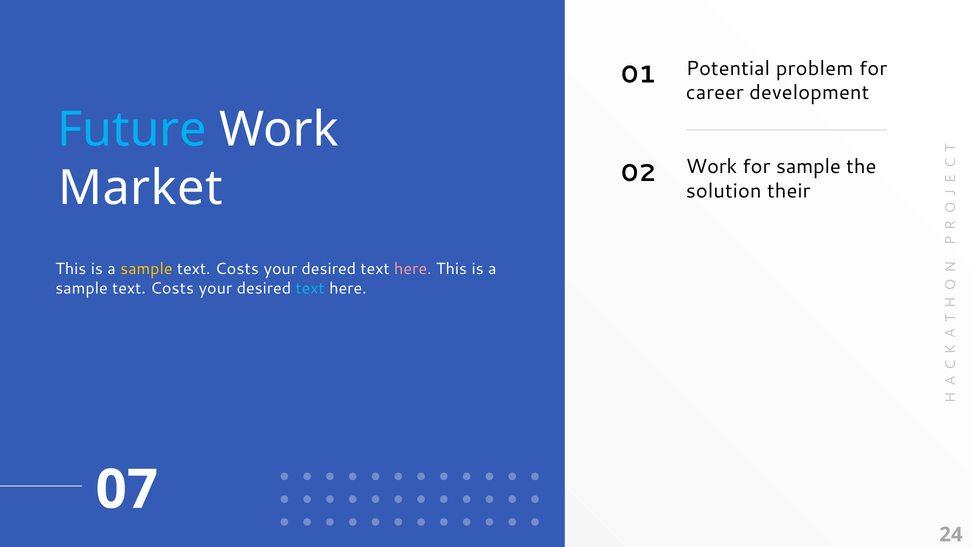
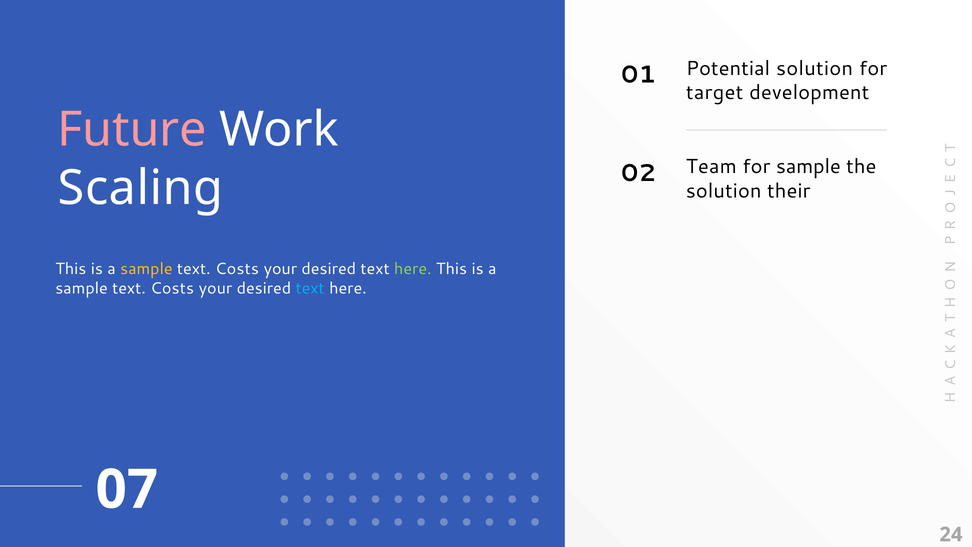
Potential problem: problem -> solution
career: career -> target
Future colour: light blue -> pink
Work at (711, 167): Work -> Team
Market: Market -> Scaling
here at (413, 269) colour: pink -> light green
